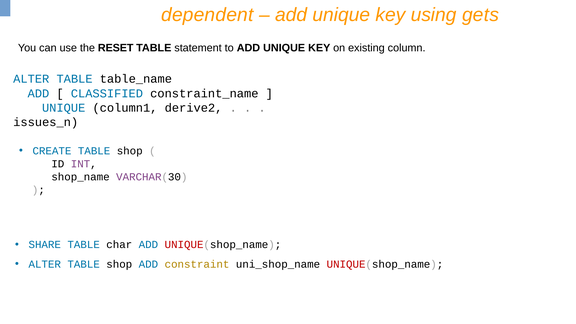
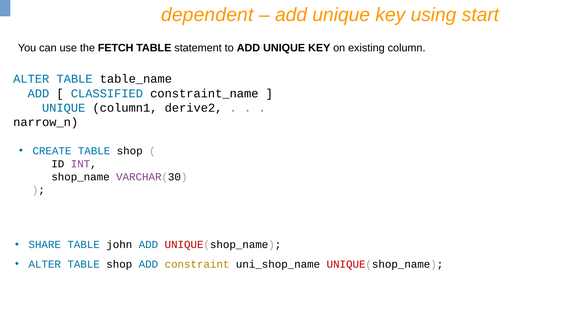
gets: gets -> start
RESET: RESET -> FETCH
issues_n: issues_n -> narrow_n
char: char -> john
